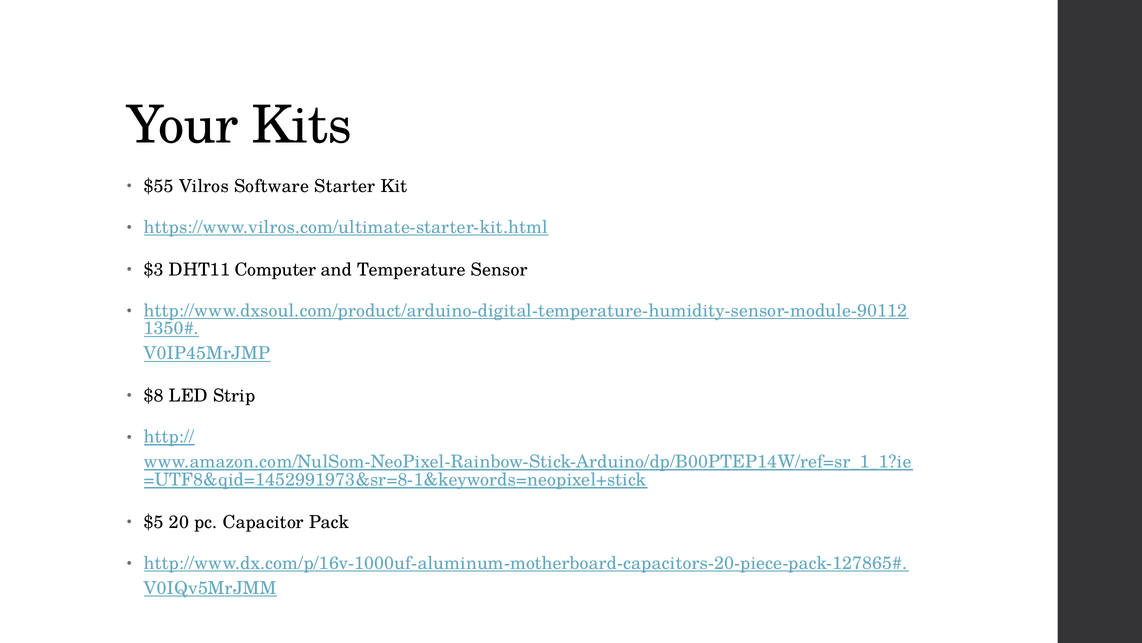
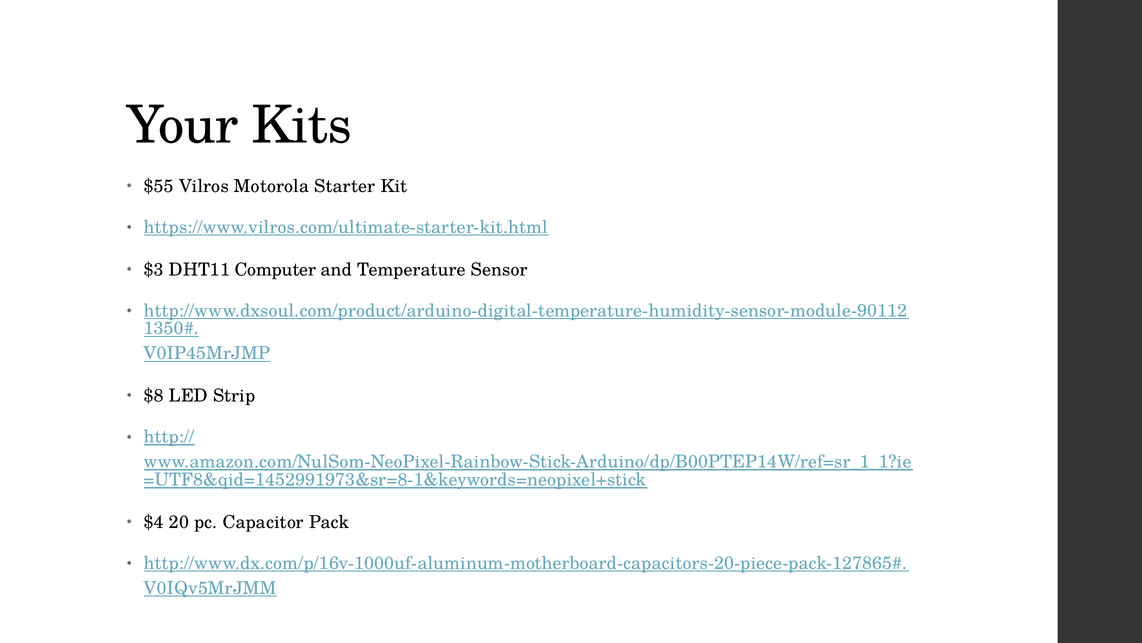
Software: Software -> Motorola
$5: $5 -> $4
